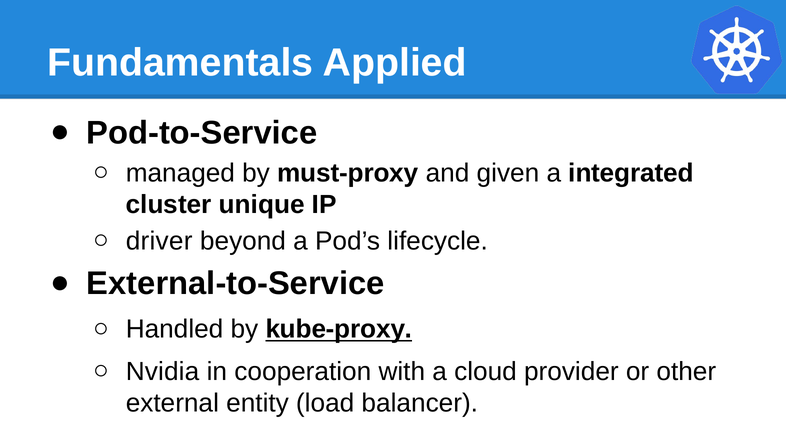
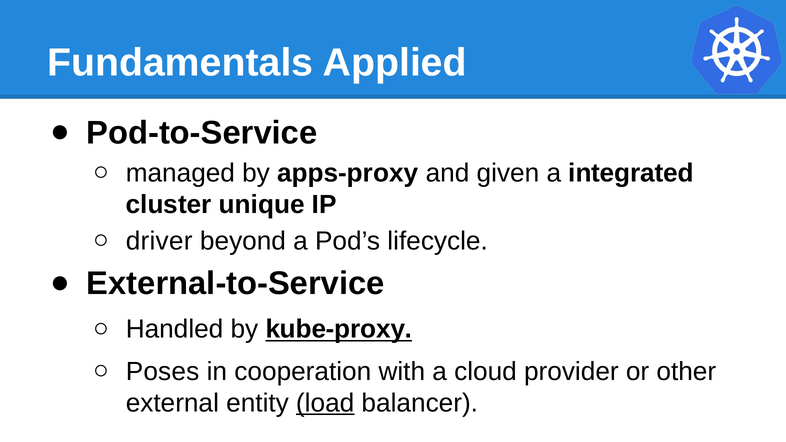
must-proxy: must-proxy -> apps-proxy
Nvidia: Nvidia -> Poses
load underline: none -> present
